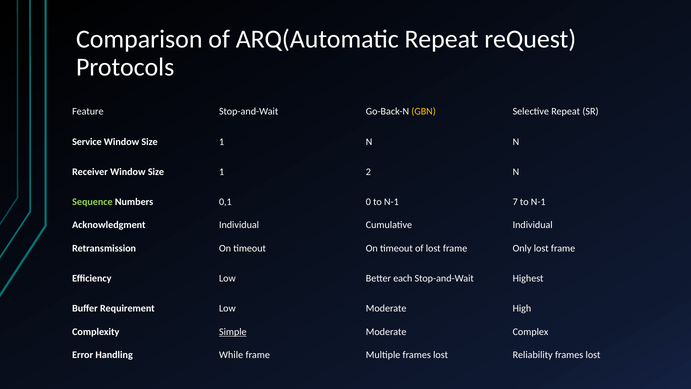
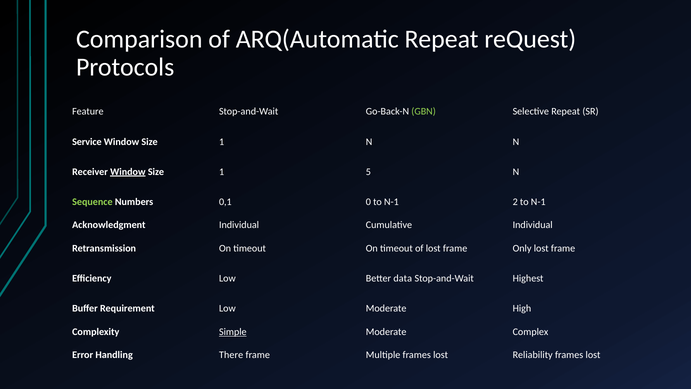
GBN colour: yellow -> light green
Window at (128, 172) underline: none -> present
2: 2 -> 5
7: 7 -> 2
each: each -> data
While: While -> There
